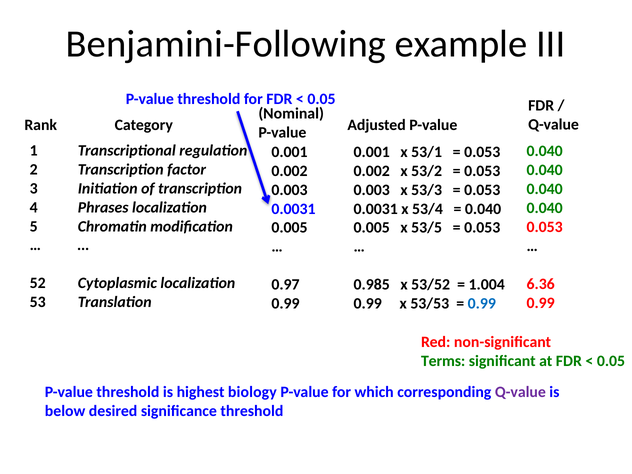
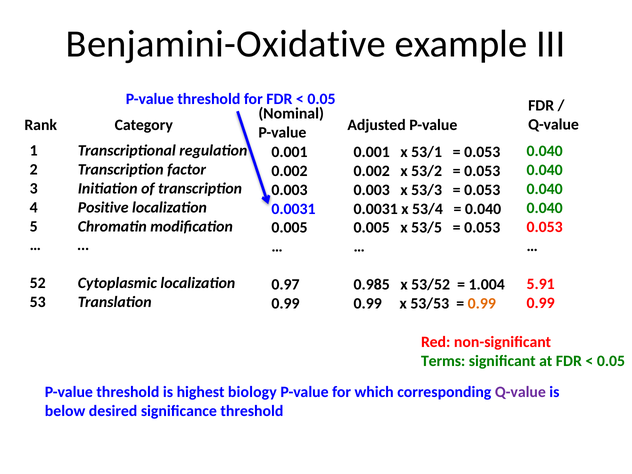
Benjamini-Following: Benjamini-Following -> Benjamini-Oxidative
Phrases: Phrases -> Positive
6.36: 6.36 -> 5.91
0.99 at (482, 304) colour: blue -> orange
